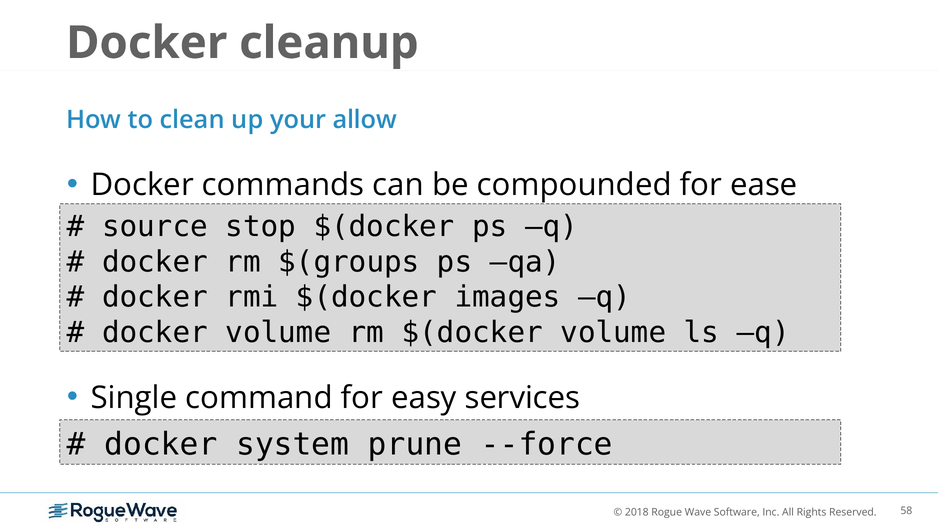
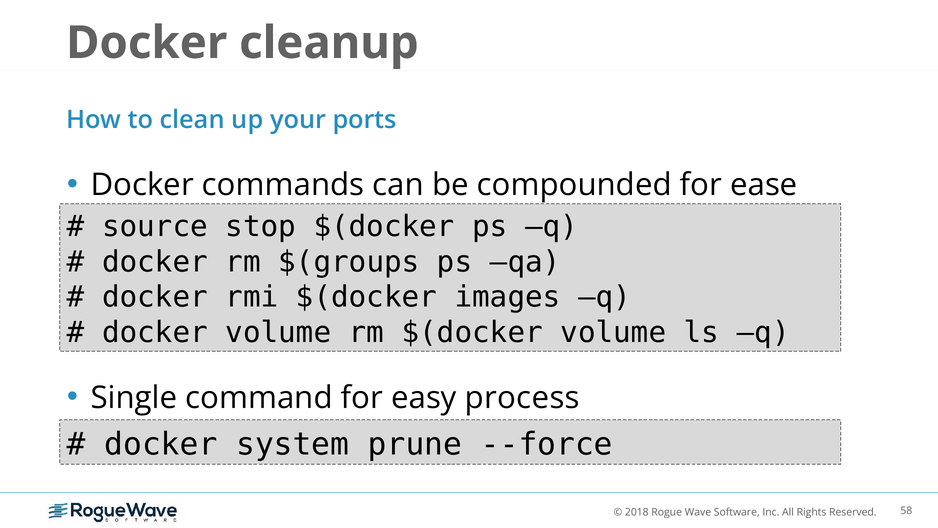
allow: allow -> ports
services: services -> process
